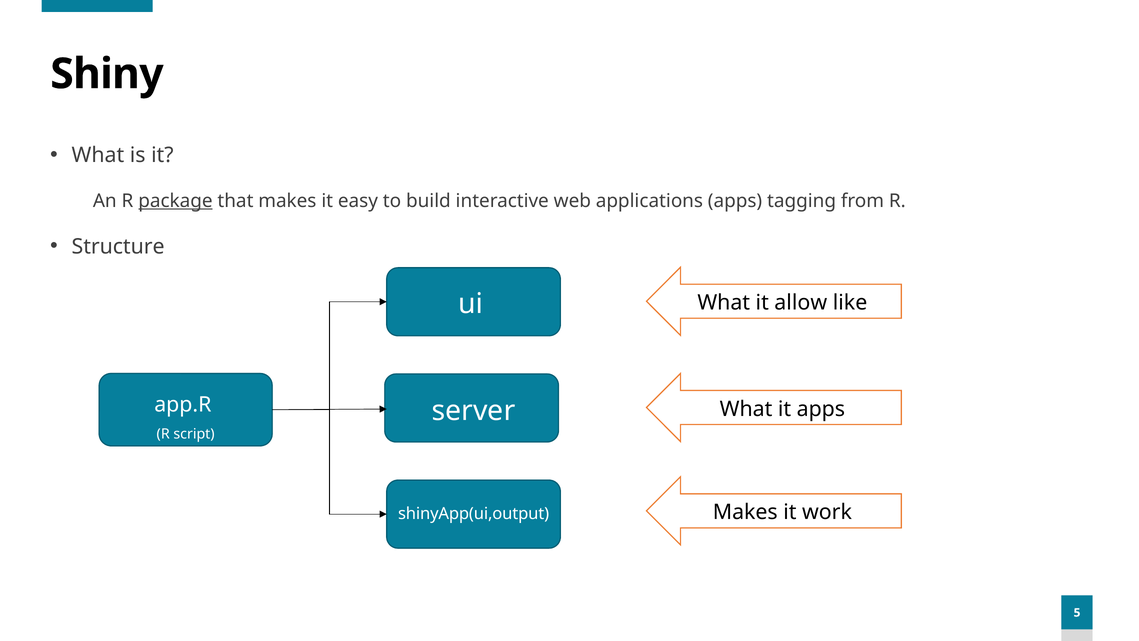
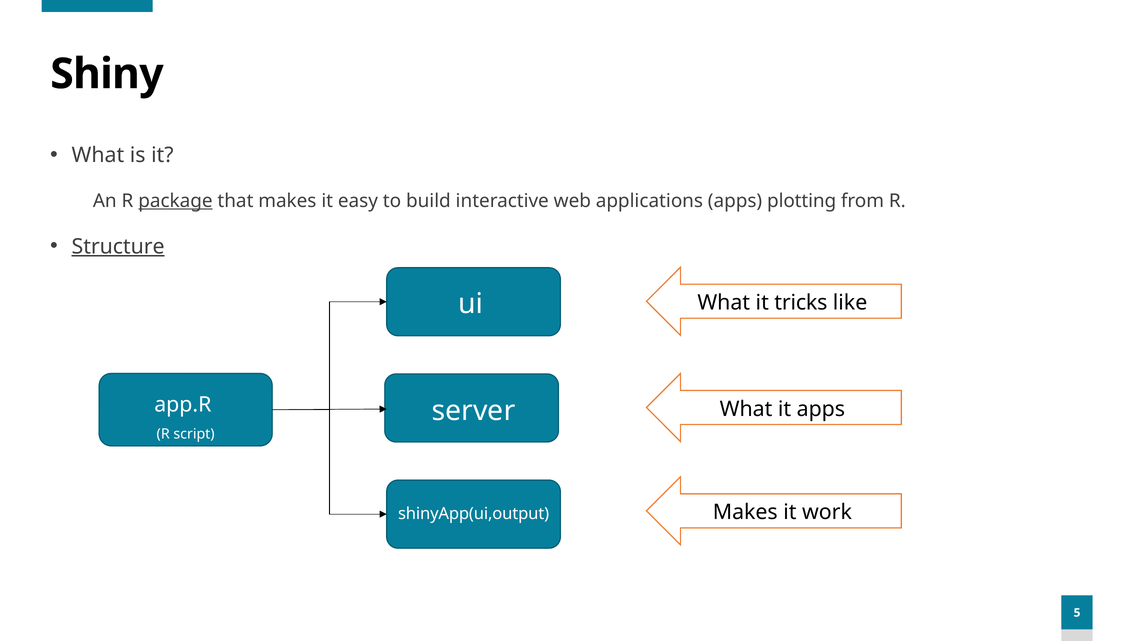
tagging: tagging -> plotting
Structure underline: none -> present
allow: allow -> tricks
